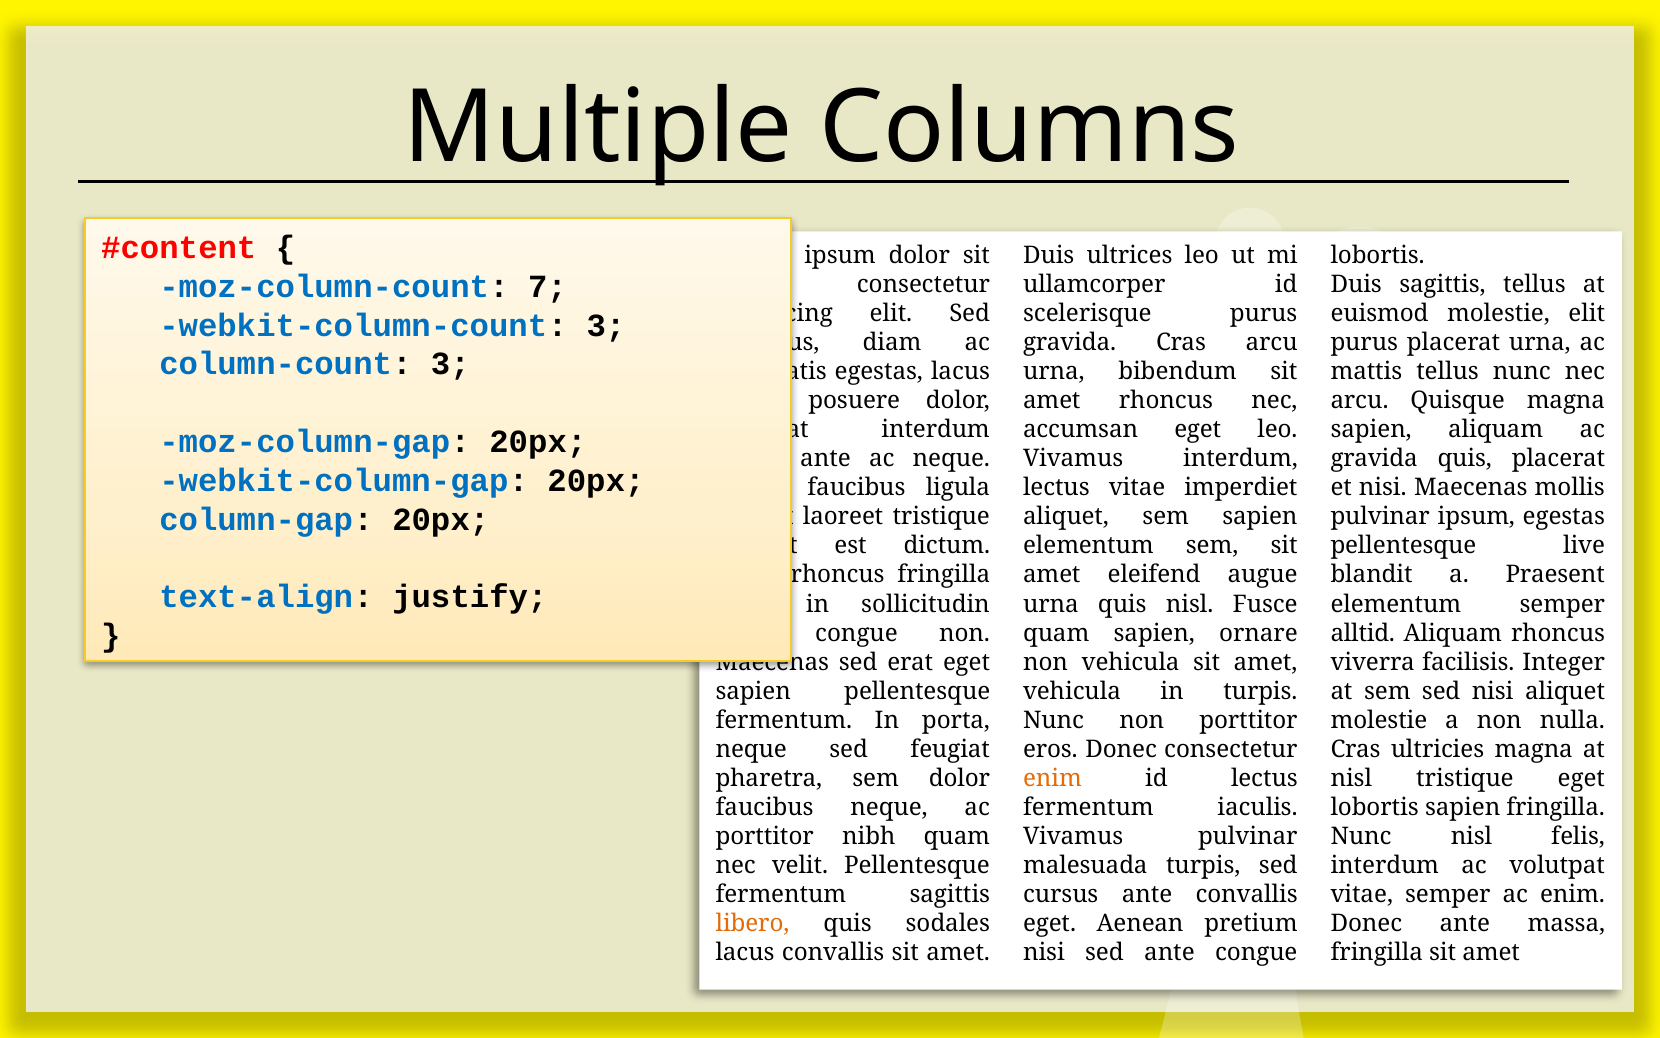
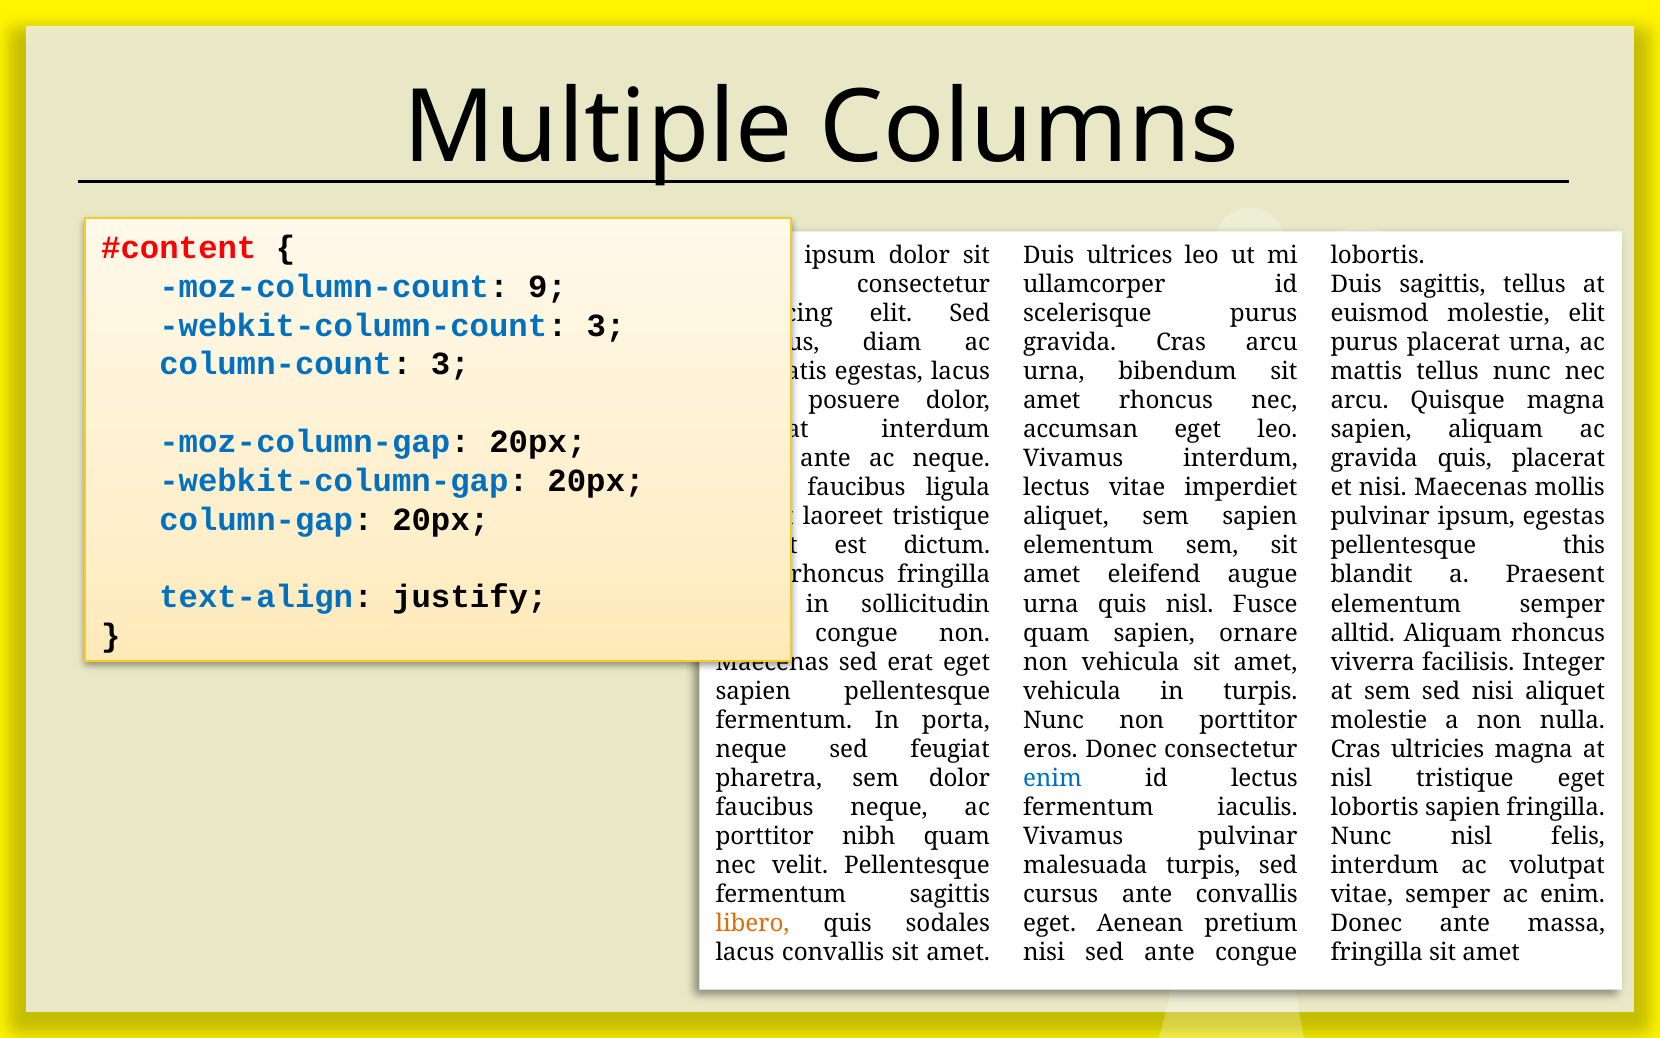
7: 7 -> 9
live: live -> this
enim at (1053, 778) colour: orange -> blue
